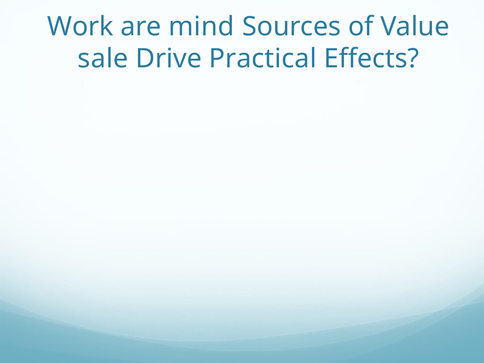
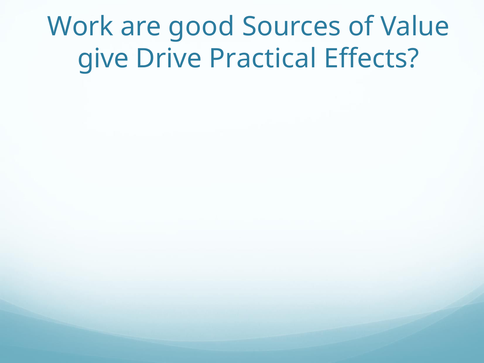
mind: mind -> good
sale: sale -> give
